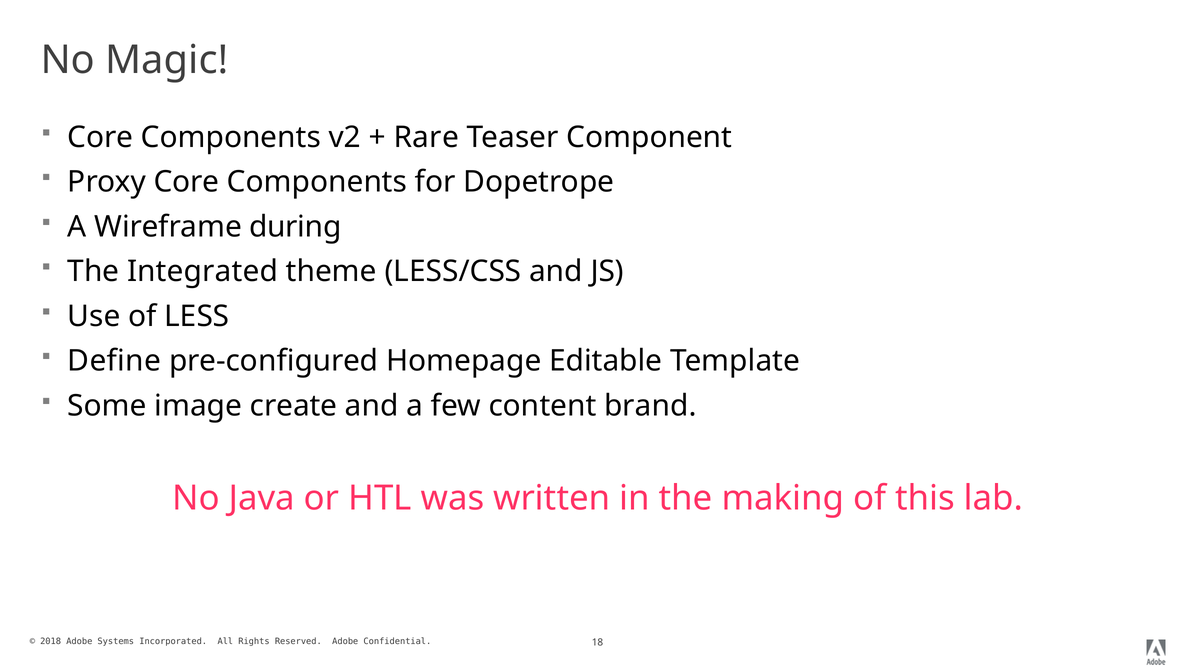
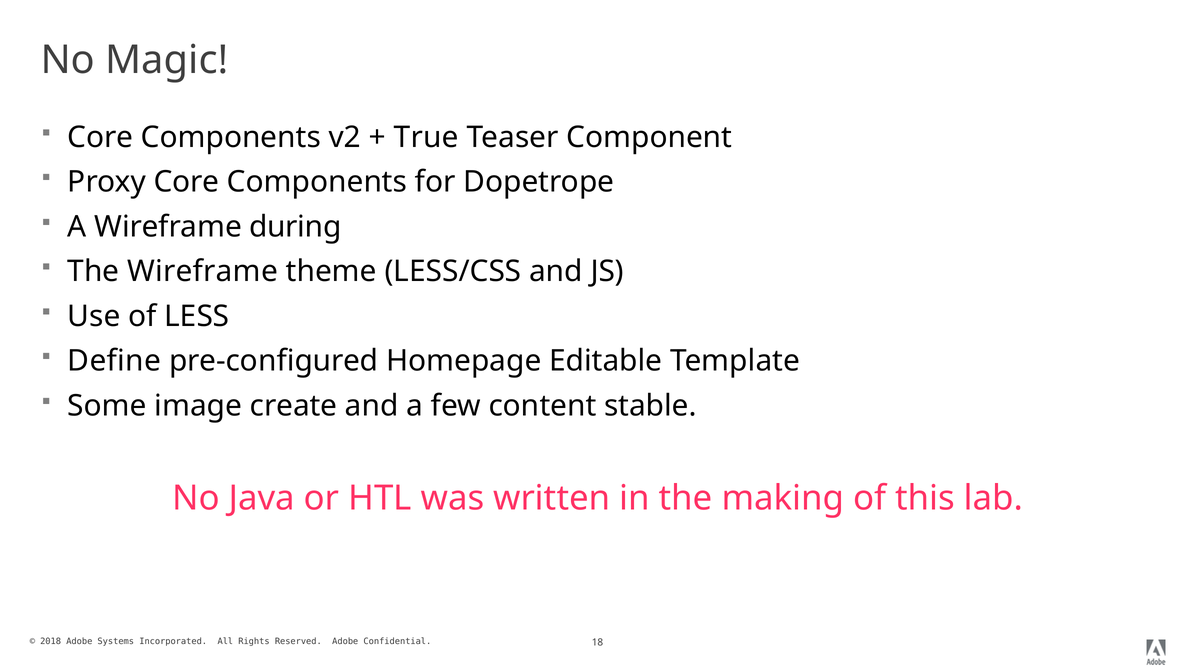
Rare: Rare -> True
The Integrated: Integrated -> Wireframe
brand: brand -> stable
